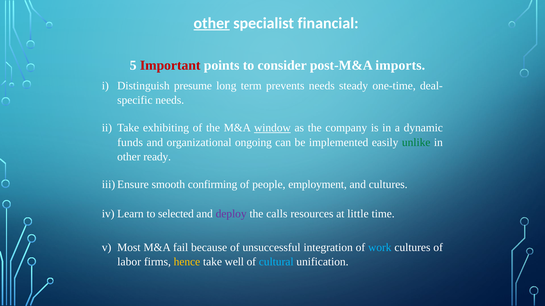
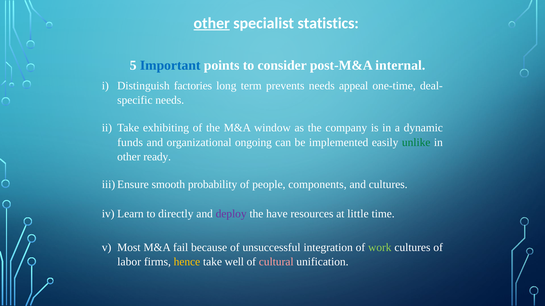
financial: financial -> statistics
Important colour: red -> blue
imports: imports -> internal
presume: presume -> factories
steady: steady -> appeal
window underline: present -> none
confirming: confirming -> probability
employment: employment -> components
selected: selected -> directly
calls: calls -> have
work colour: light blue -> light green
cultural colour: light blue -> pink
